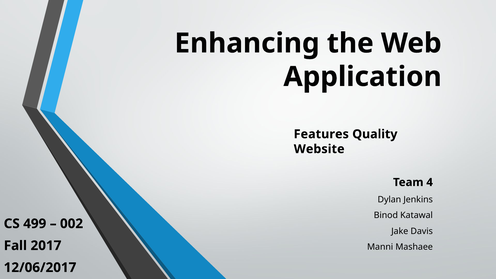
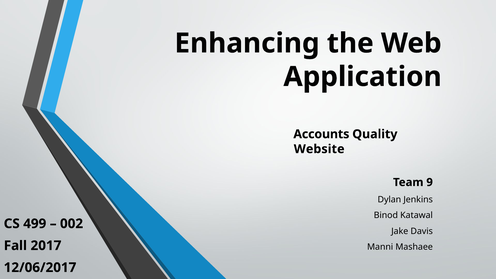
Features: Features -> Accounts
4: 4 -> 9
